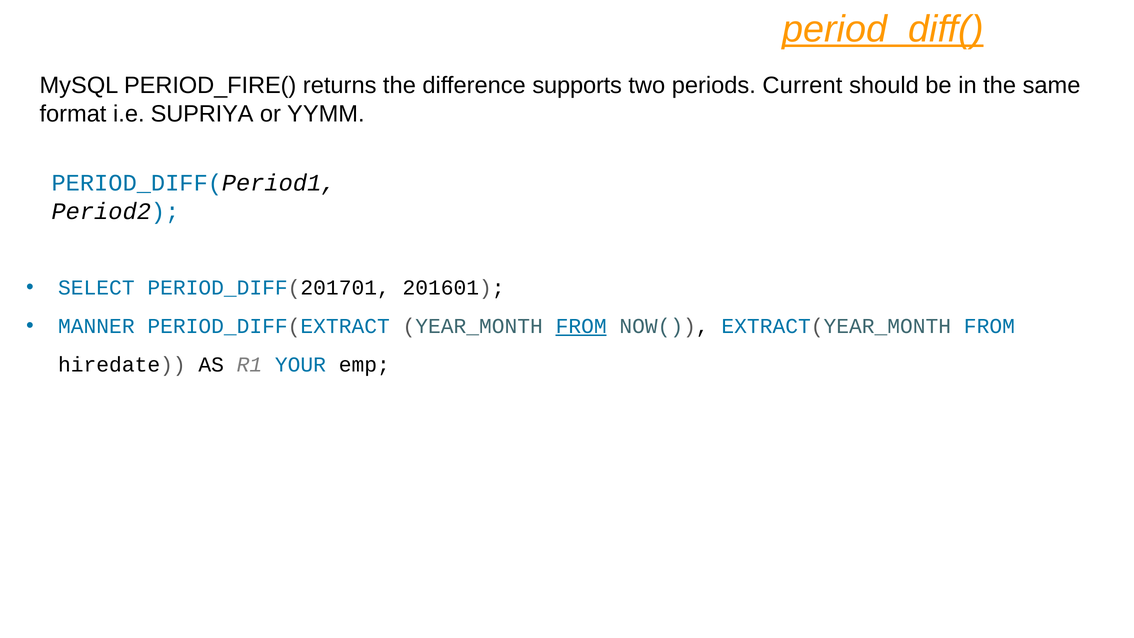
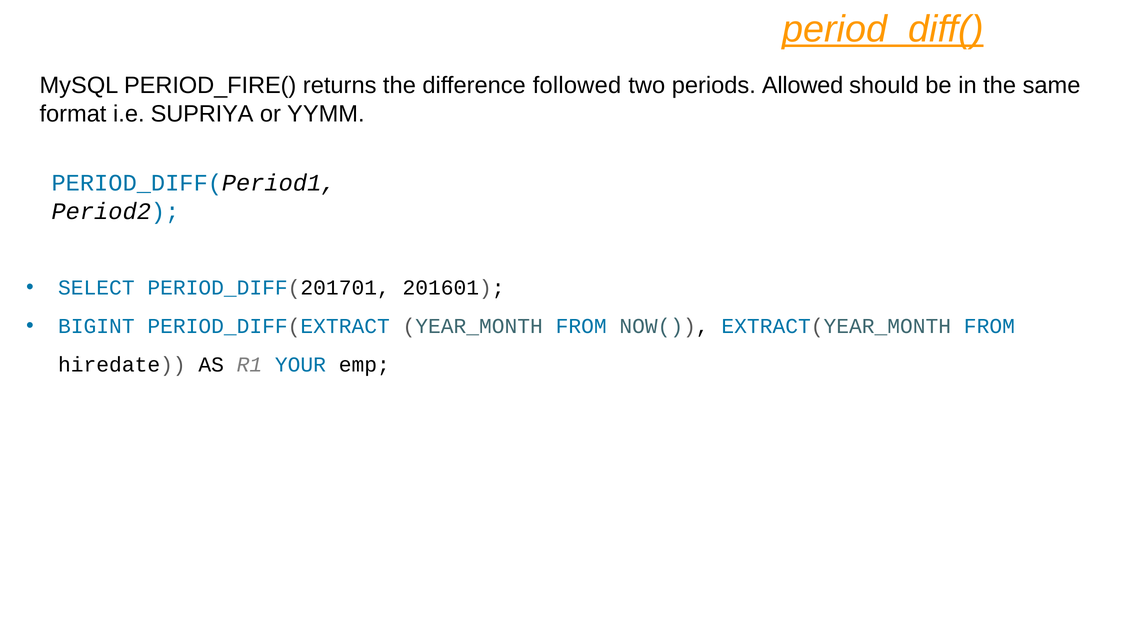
supports: supports -> followed
Current: Current -> Allowed
MANNER: MANNER -> BIGINT
FROM at (581, 326) underline: present -> none
